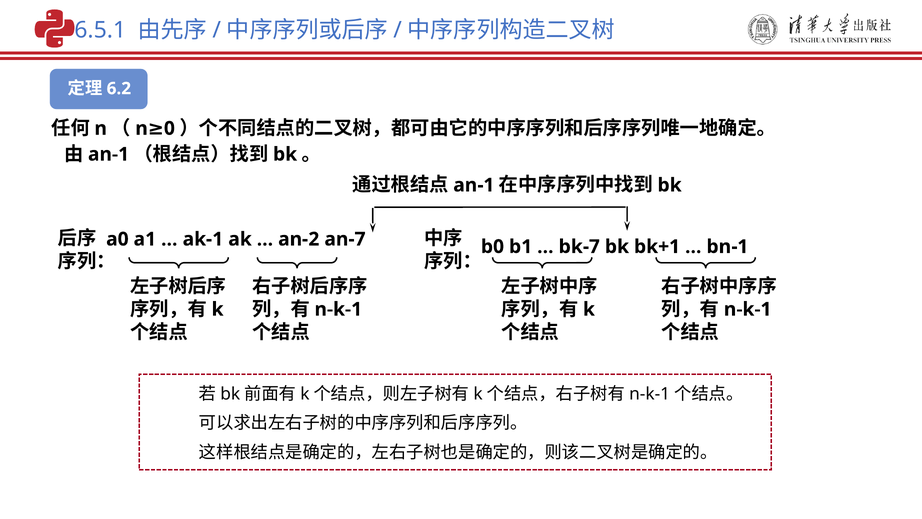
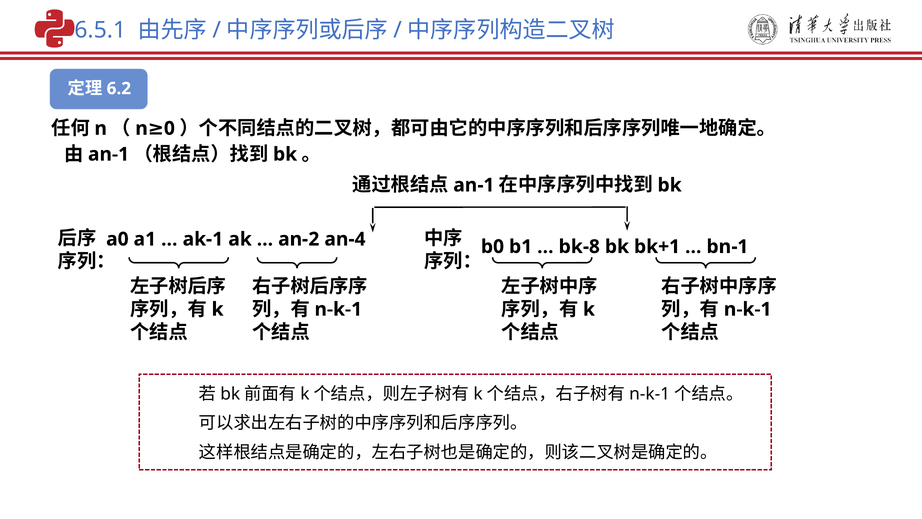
an-7: an-7 -> an-4
bk-7: bk-7 -> bk-8
